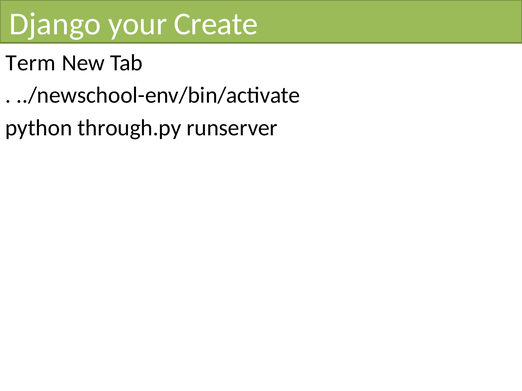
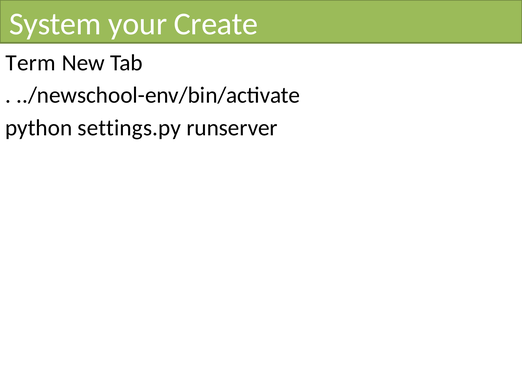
Django: Django -> System
through.py: through.py -> settings.py
